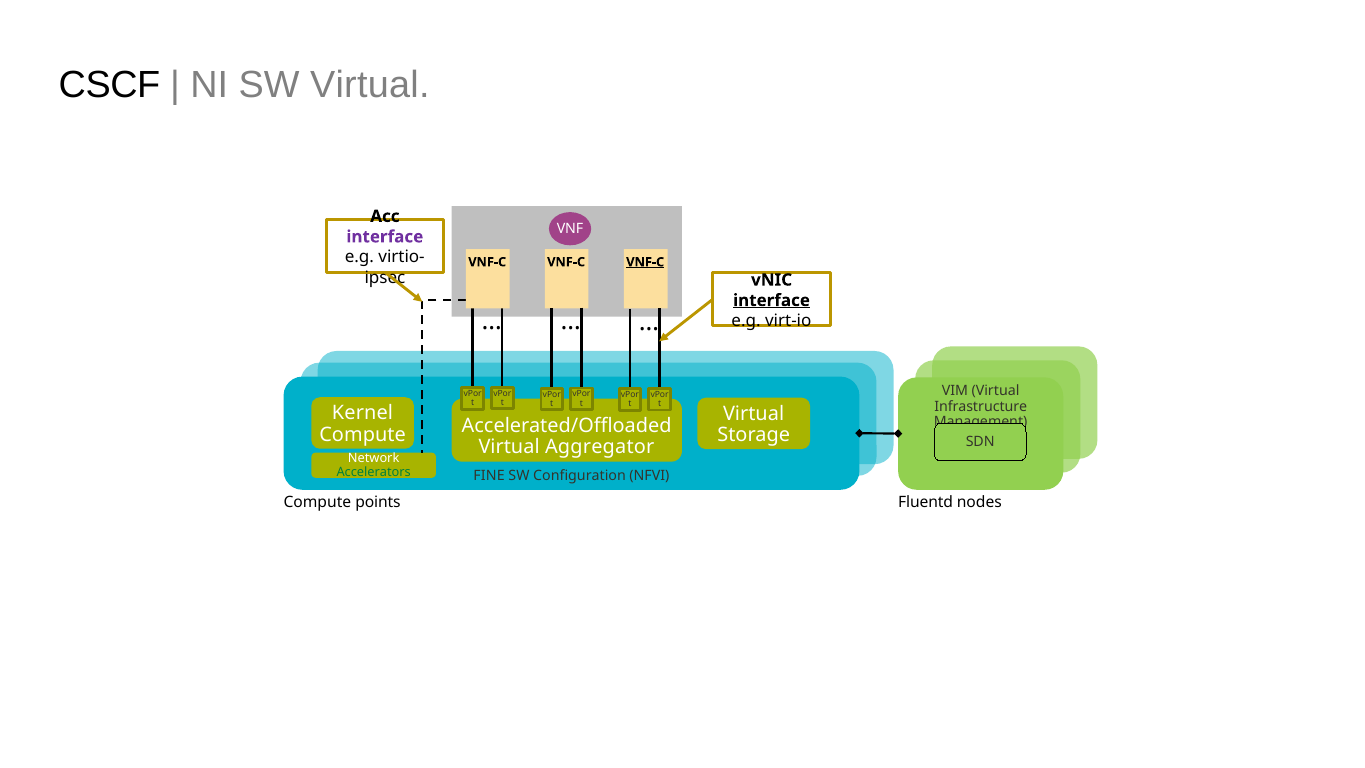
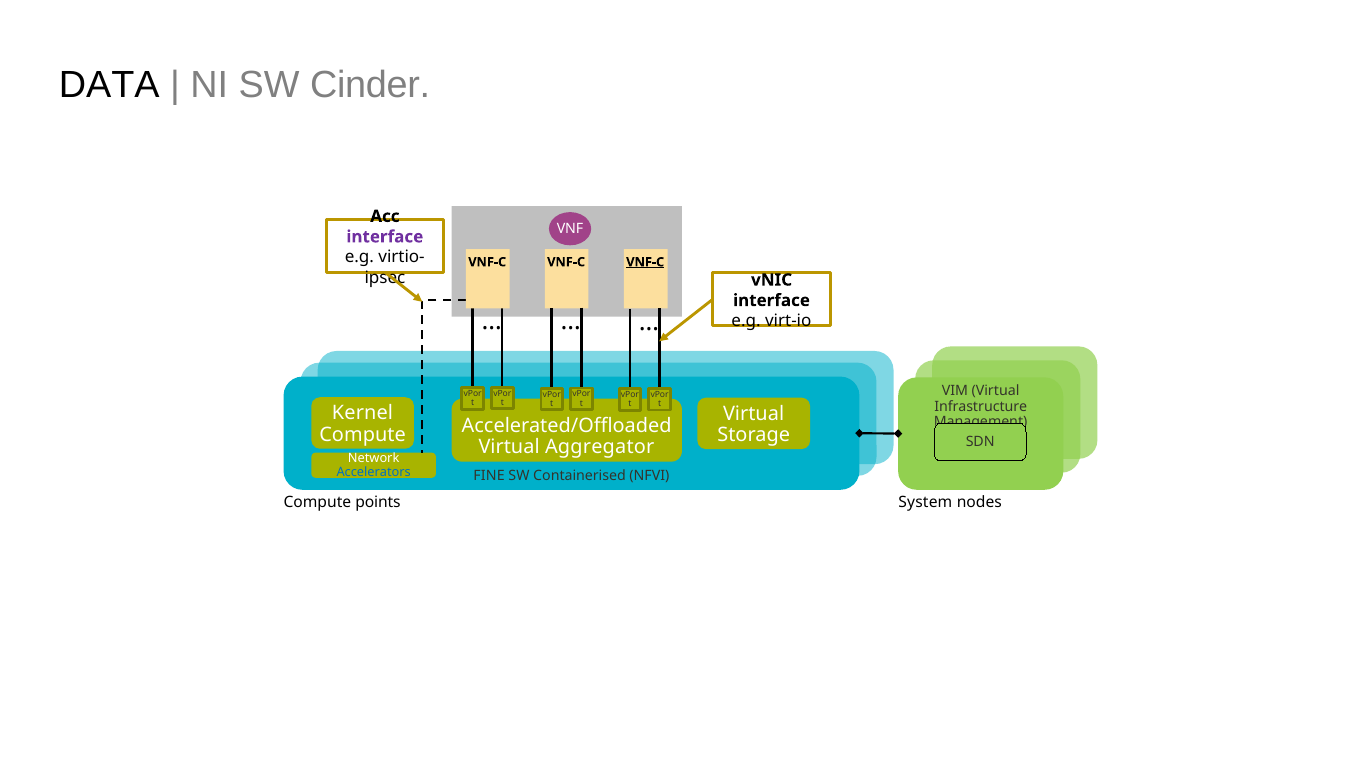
CSCF: CSCF -> DATA
SW Virtual: Virtual -> Cinder
interface at (771, 300) underline: present -> none
Accelerators colour: green -> blue
Configuration: Configuration -> Containerised
Fluentd: Fluentd -> System
